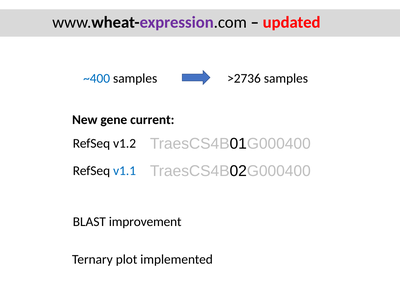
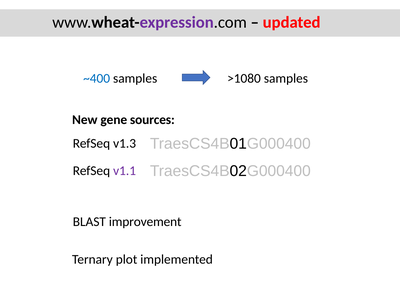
>2736: >2736 -> >1080
current: current -> sources
v1.2: v1.2 -> v1.3
v1.1 colour: blue -> purple
